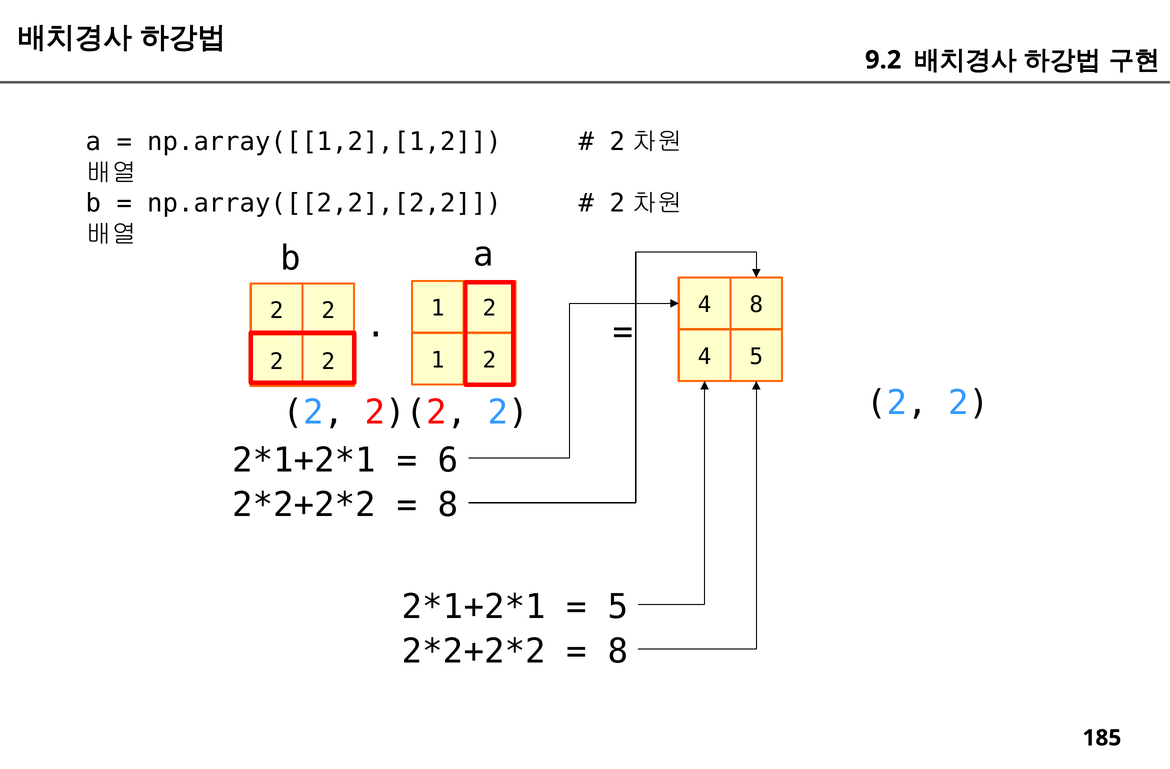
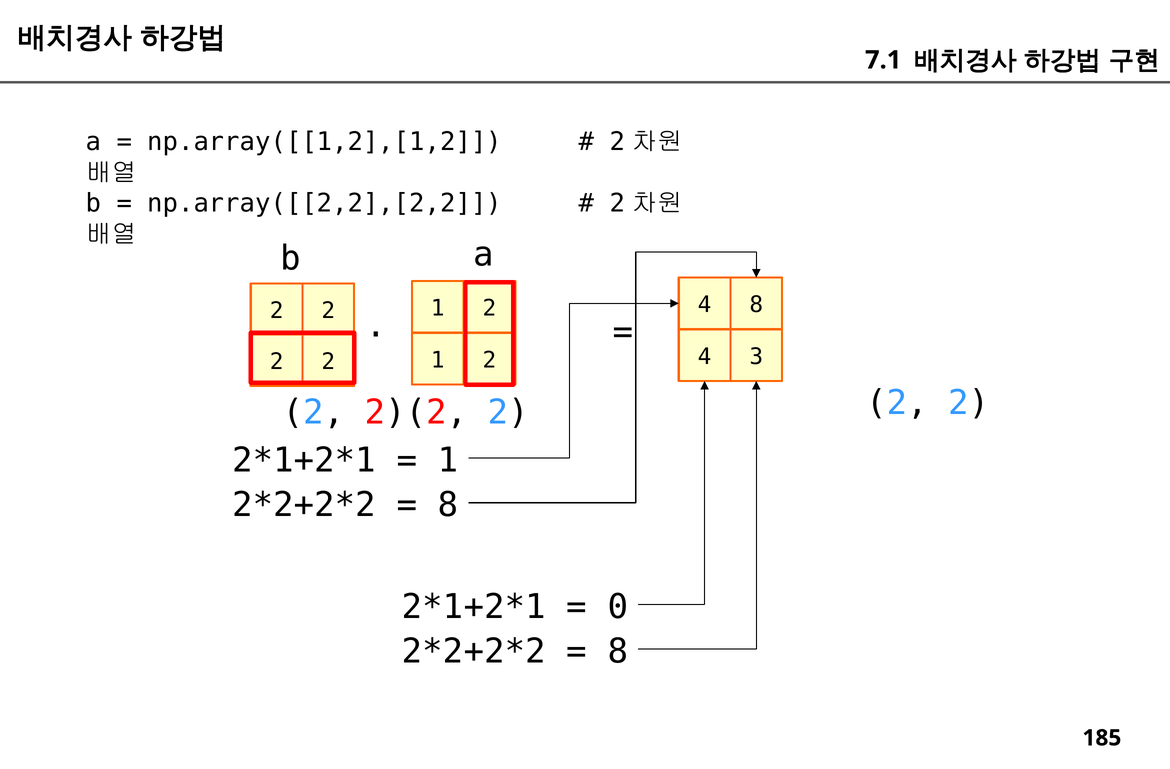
9.2: 9.2 -> 7.1
4 5: 5 -> 3
6 at (448, 460): 6 -> 1
5 at (618, 606): 5 -> 0
